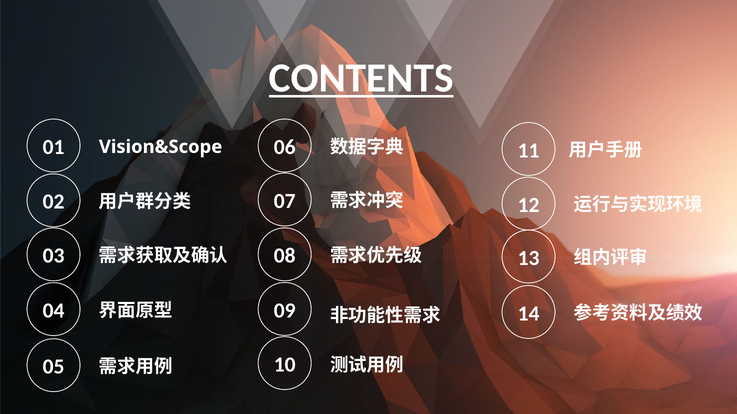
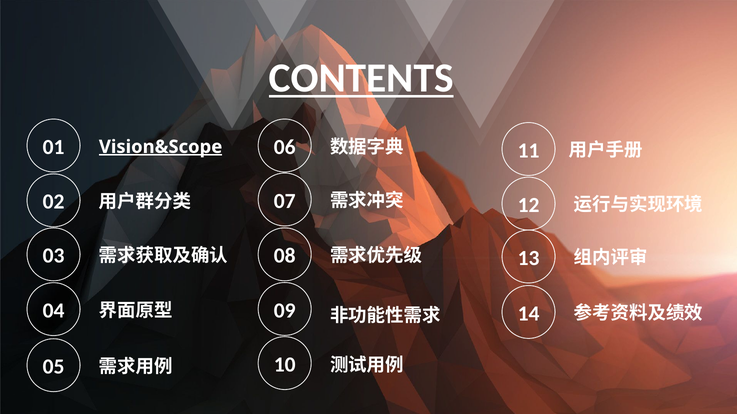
Vision&Scope underline: none -> present
